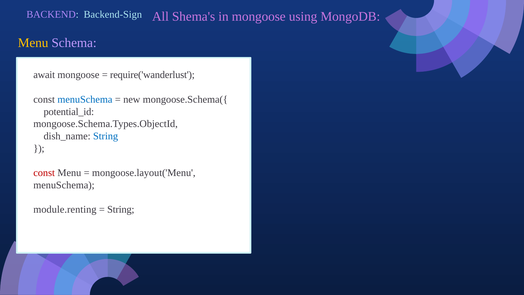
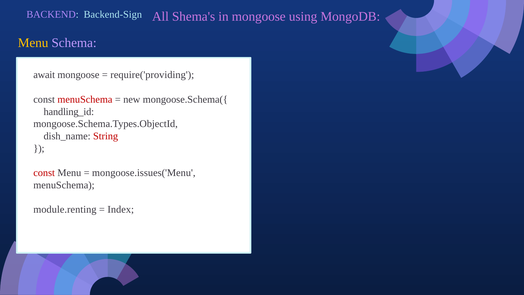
require('wanderlust: require('wanderlust -> require('providing
menuSchema at (85, 99) colour: blue -> red
potential_id: potential_id -> handling_id
String at (106, 136) colour: blue -> red
mongoose.layout('Menu: mongoose.layout('Menu -> mongoose.issues('Menu
String at (121, 209): String -> Index
